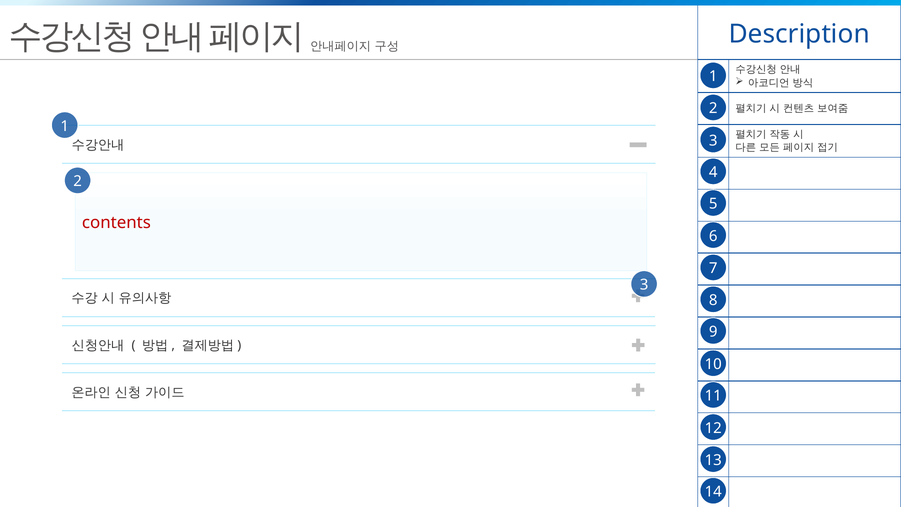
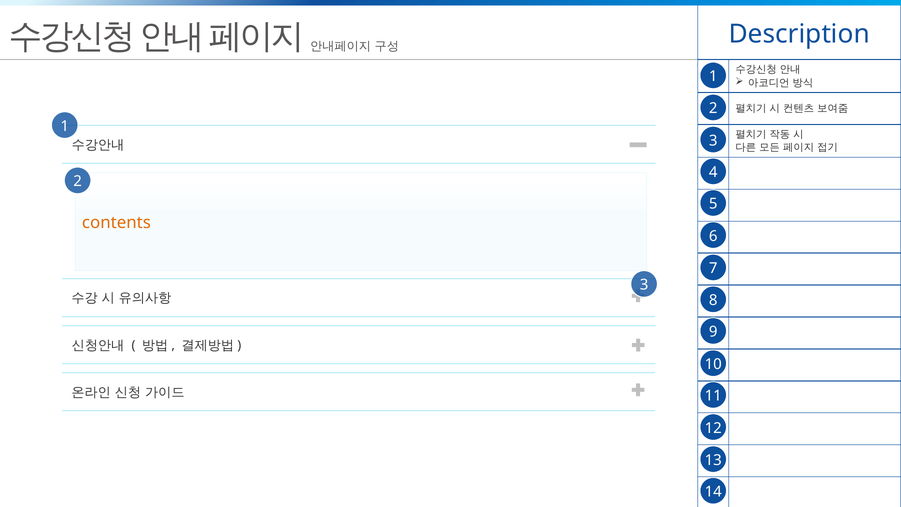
contents colour: red -> orange
